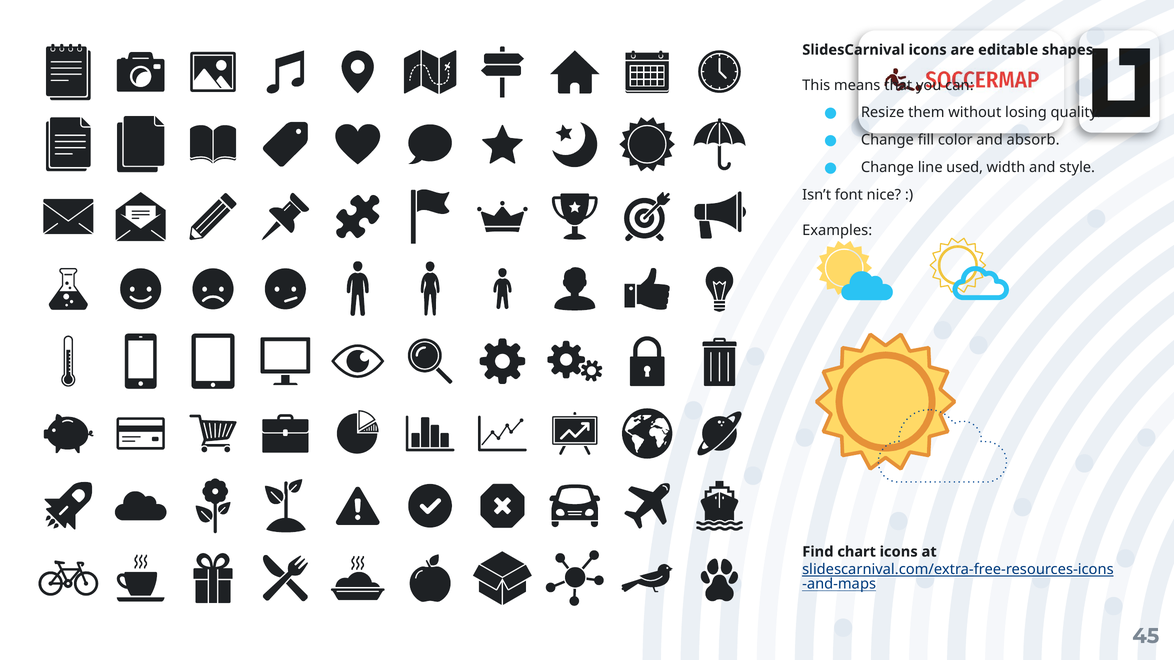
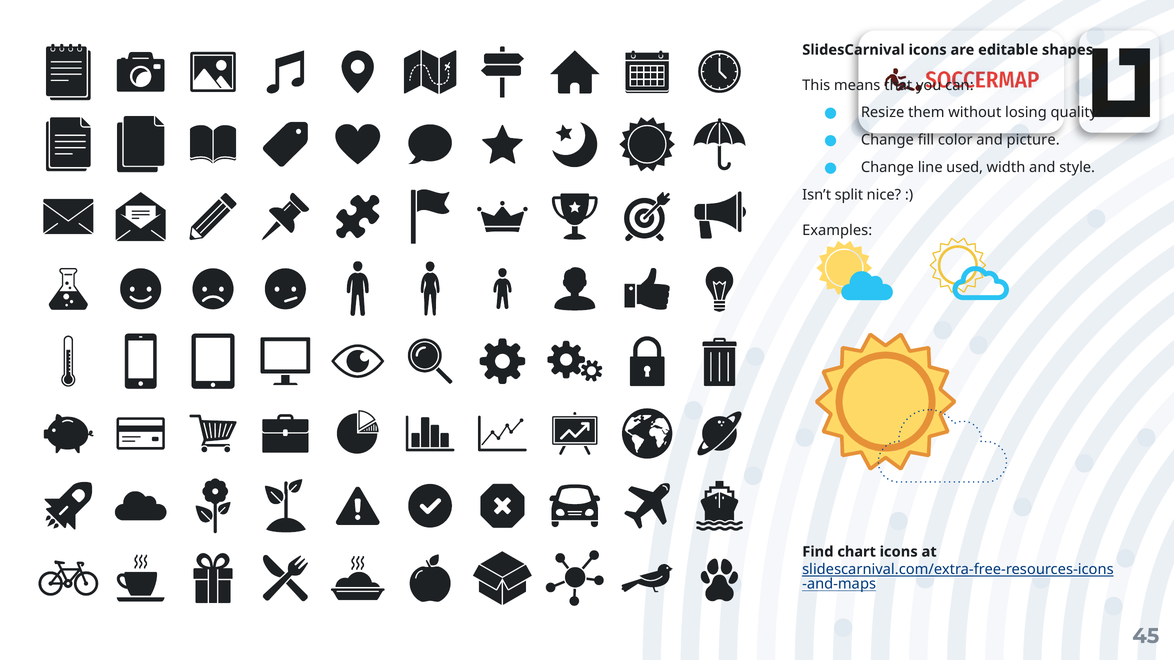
absorb: absorb -> picture
font: font -> split
